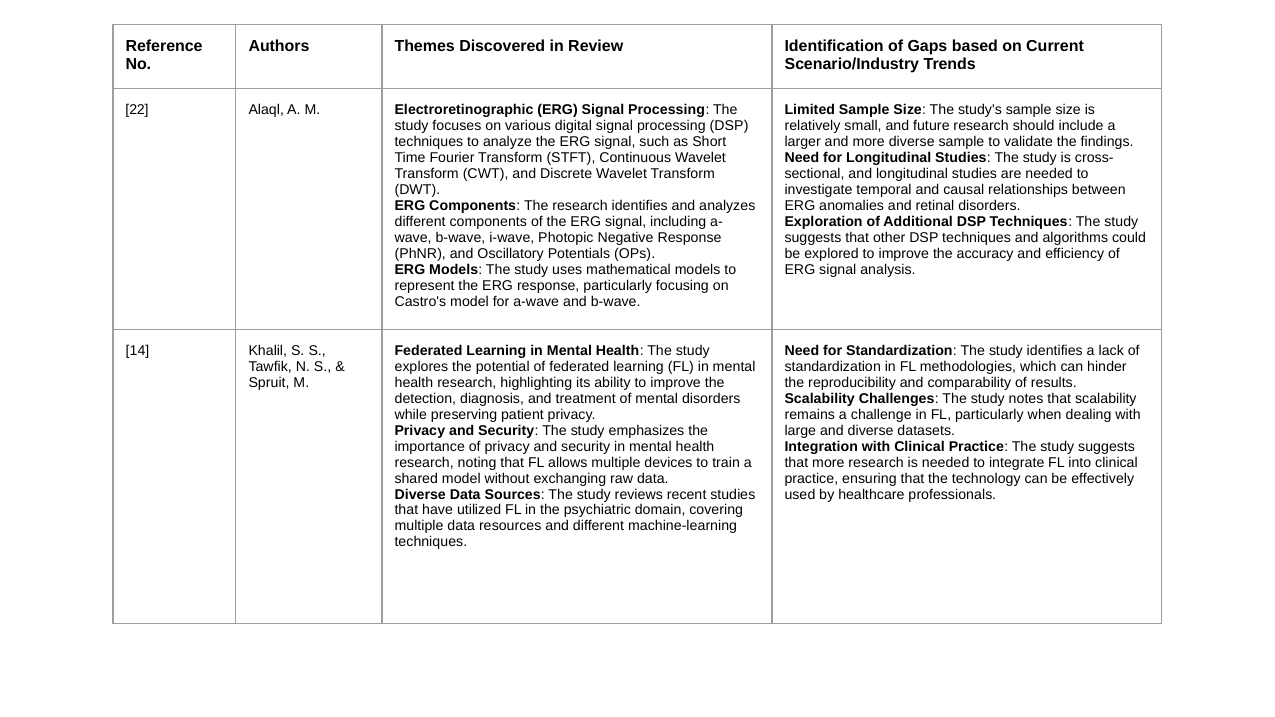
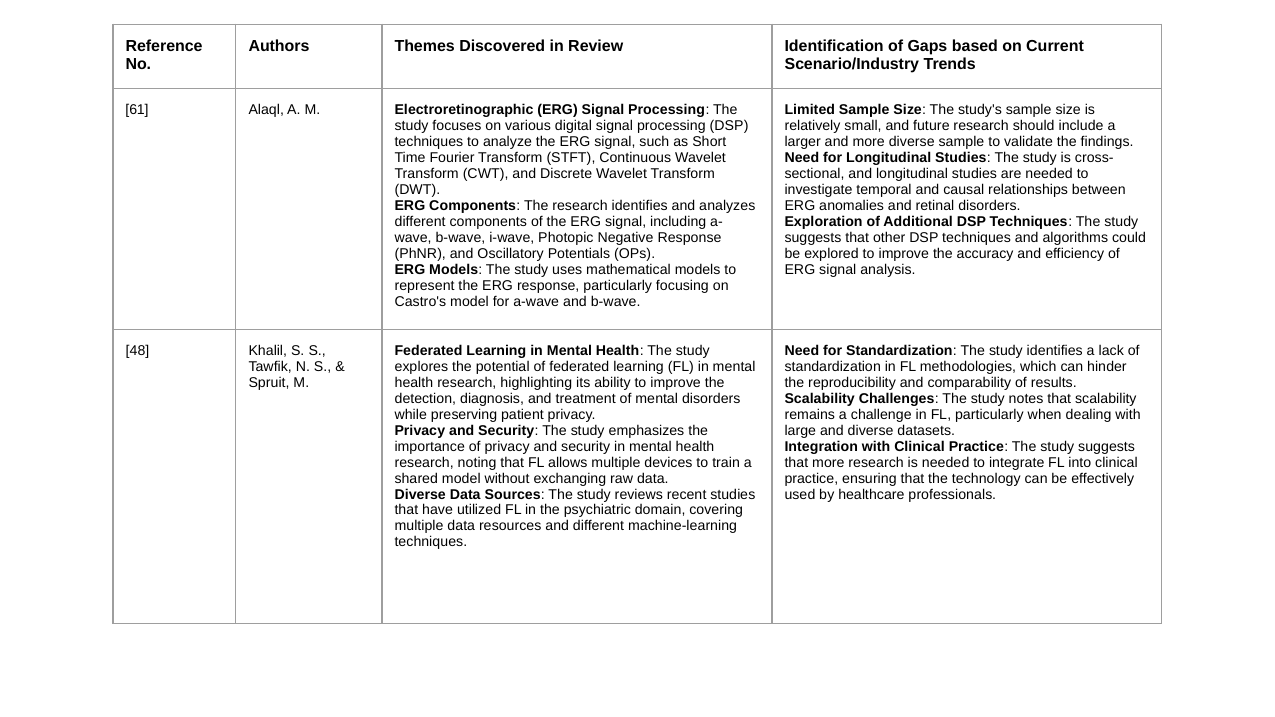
22: 22 -> 61
14: 14 -> 48
